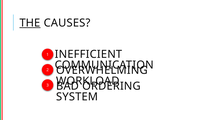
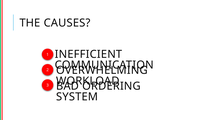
THE underline: present -> none
